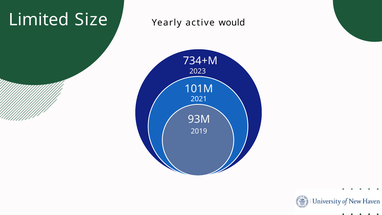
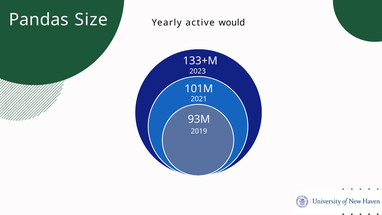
Limited: Limited -> Pandas
734+M: 734+M -> 133+M
